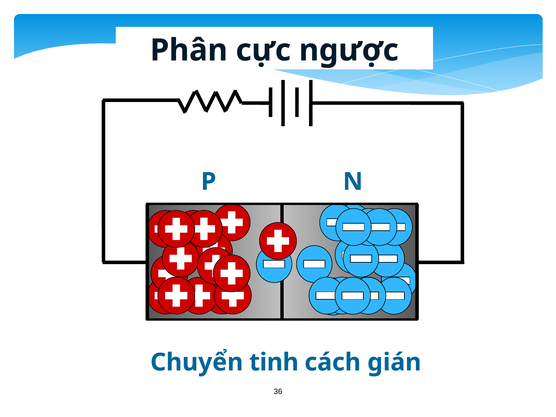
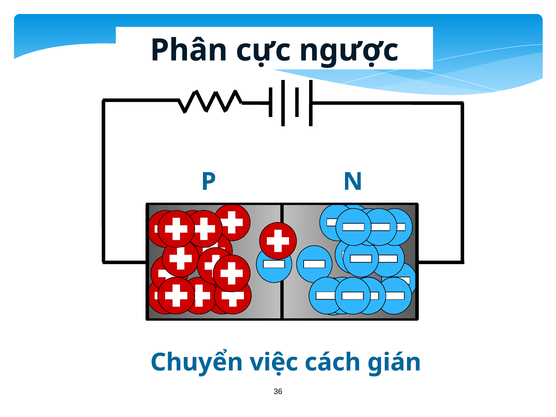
tinh: tinh -> việc
